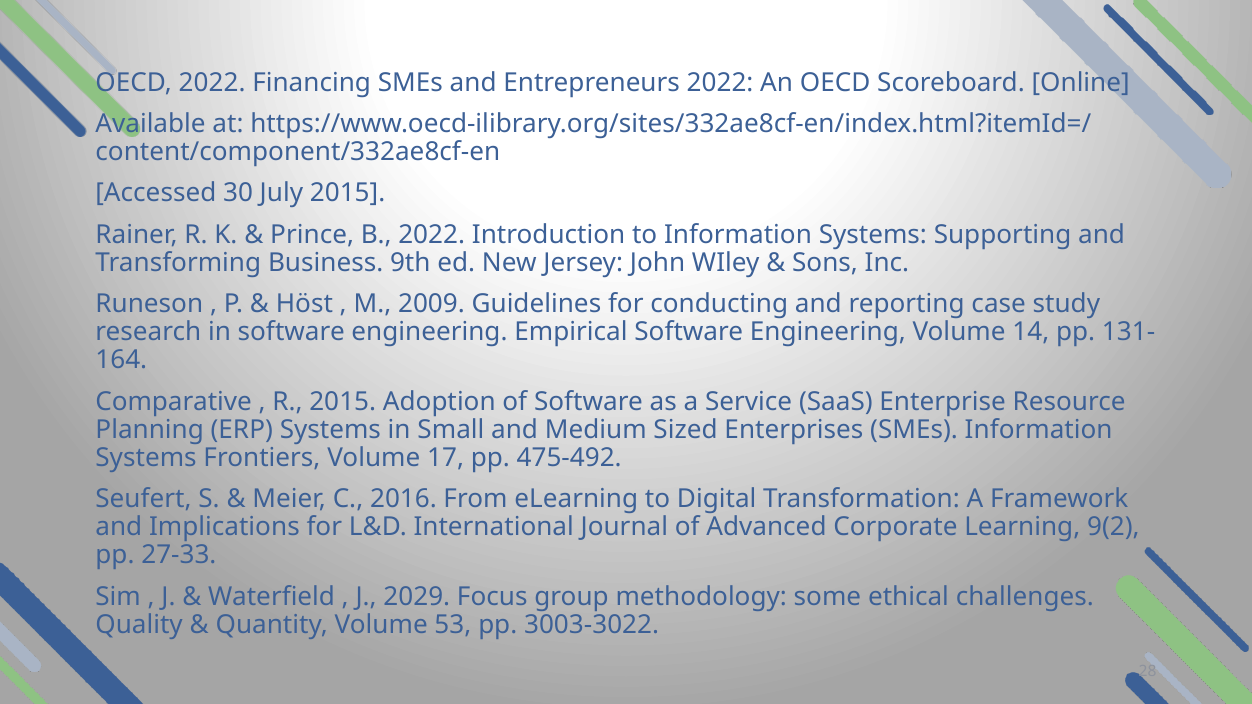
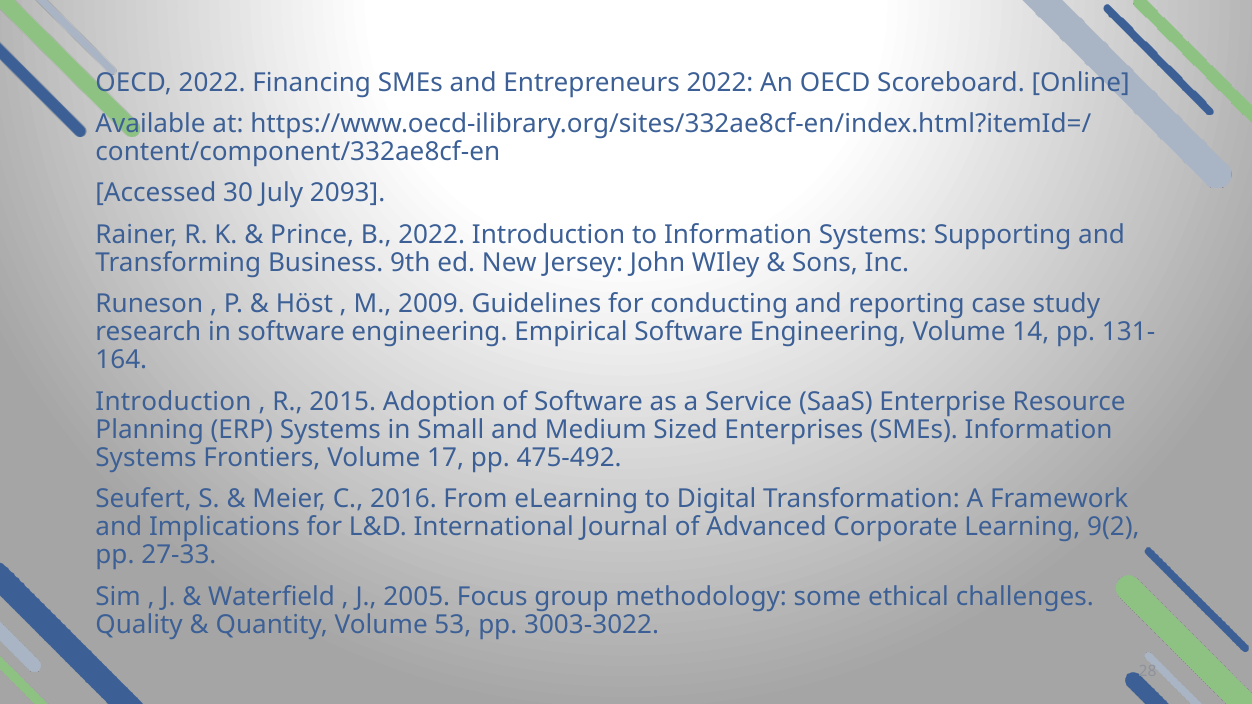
July 2015: 2015 -> 2093
Comparative at (174, 402): Comparative -> Introduction
2029: 2029 -> 2005
